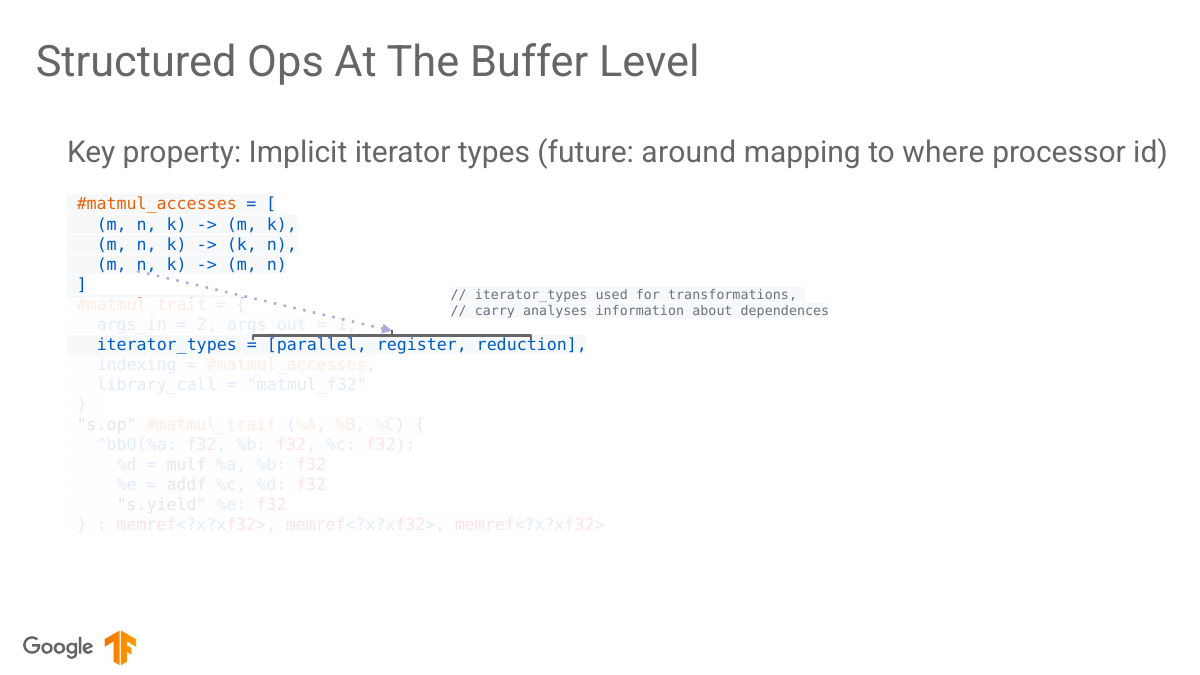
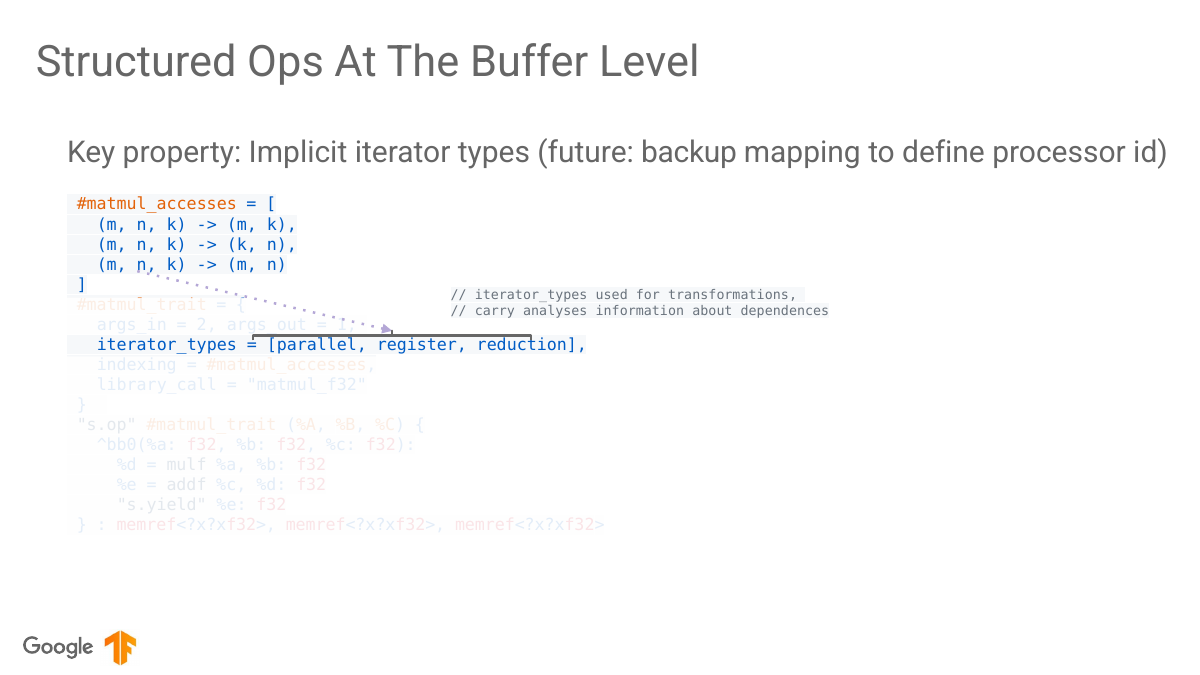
around: around -> backup
where: where -> define
